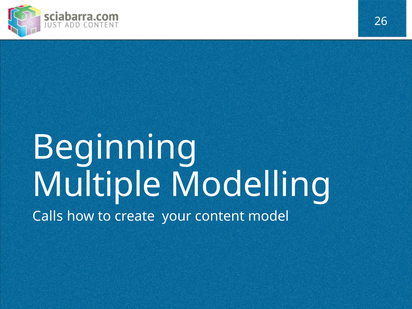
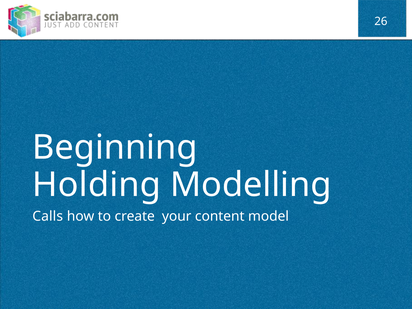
Multiple: Multiple -> Holding
